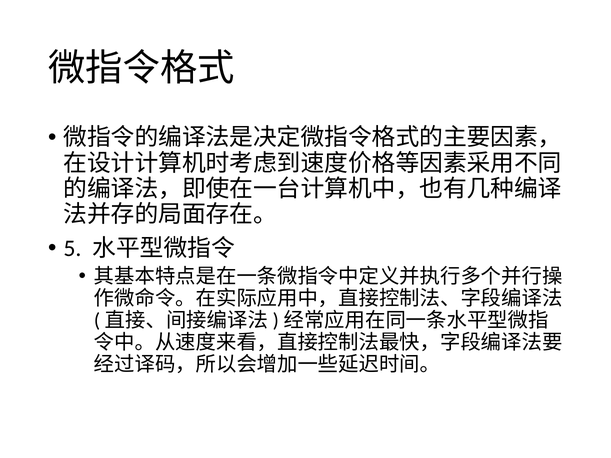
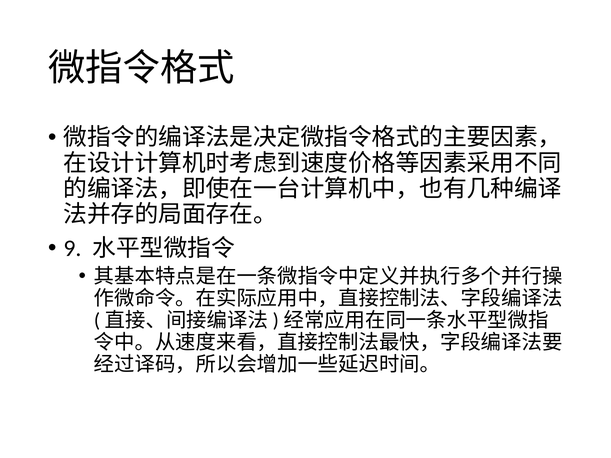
5: 5 -> 9
